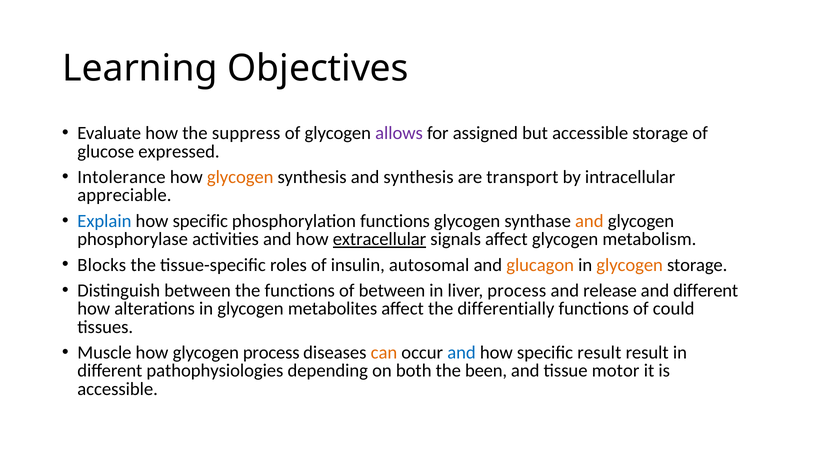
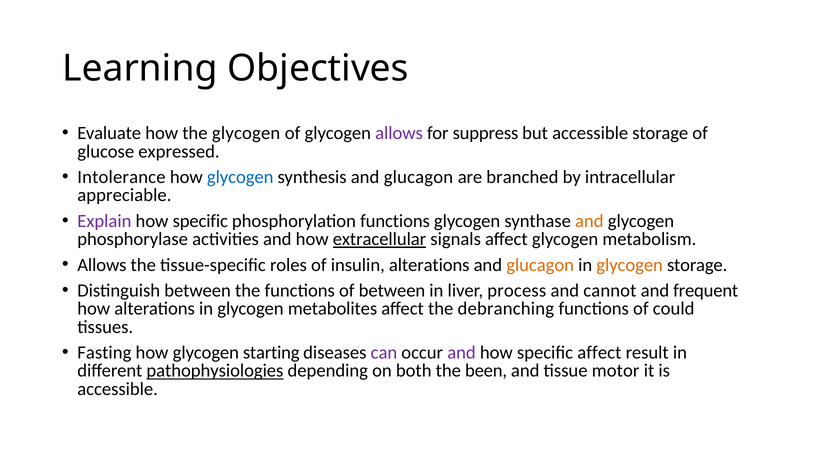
the suppress: suppress -> glycogen
assigned: assigned -> suppress
glycogen at (240, 177) colour: orange -> blue
synthesis and synthesis: synthesis -> glucagon
transport: transport -> branched
Explain colour: blue -> purple
Blocks at (102, 265): Blocks -> Allows
insulin autosomal: autosomal -> alterations
release: release -> cannot
and different: different -> frequent
differentially: differentially -> debranching
Muscle: Muscle -> Fasting
glycogen process: process -> starting
can colour: orange -> purple
and at (462, 353) colour: blue -> purple
specific result: result -> affect
pathophysiologies underline: none -> present
